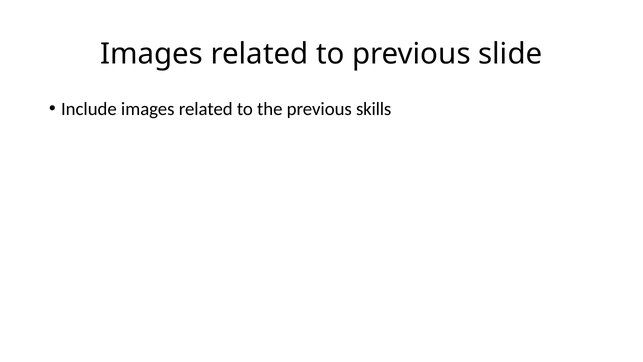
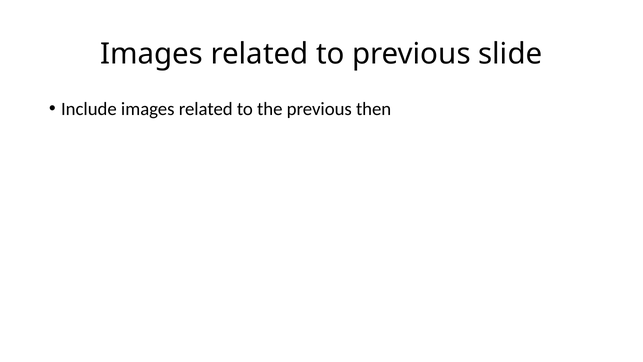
skills: skills -> then
